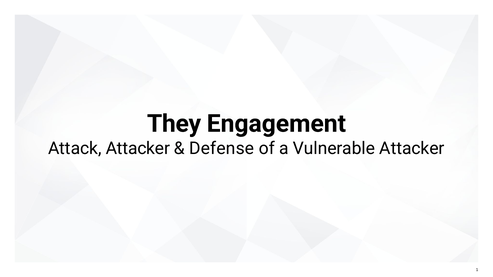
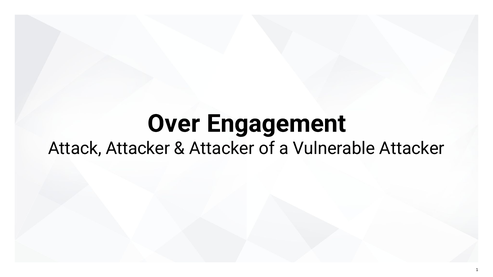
They: They -> Over
Defense at (222, 149): Defense -> Attacker
